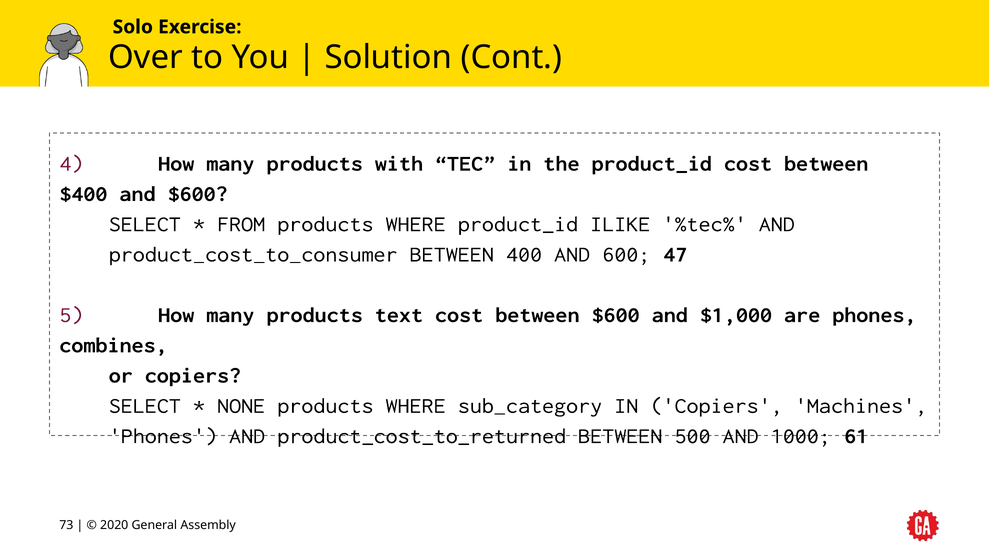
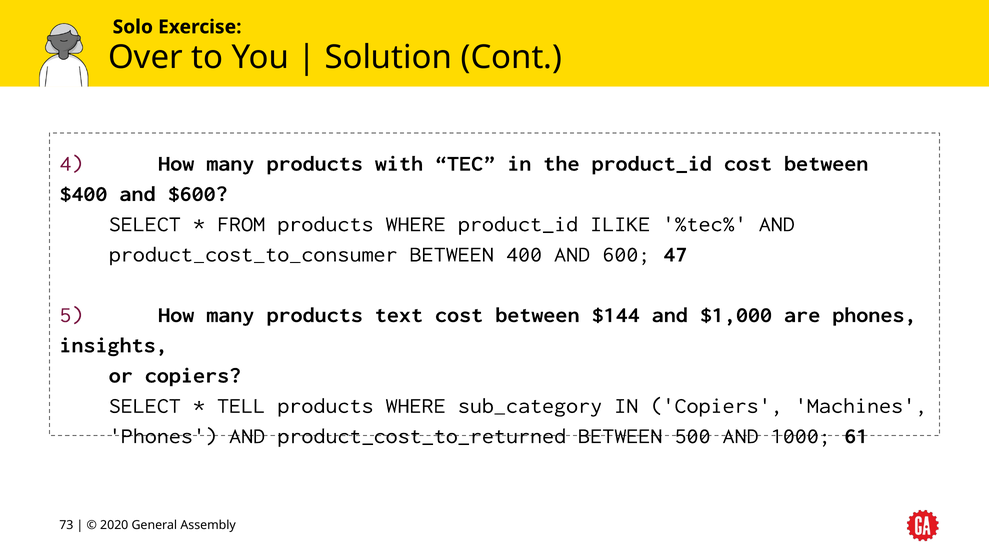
between $600: $600 -> $144
combines: combines -> insights
NONE: NONE -> TELL
